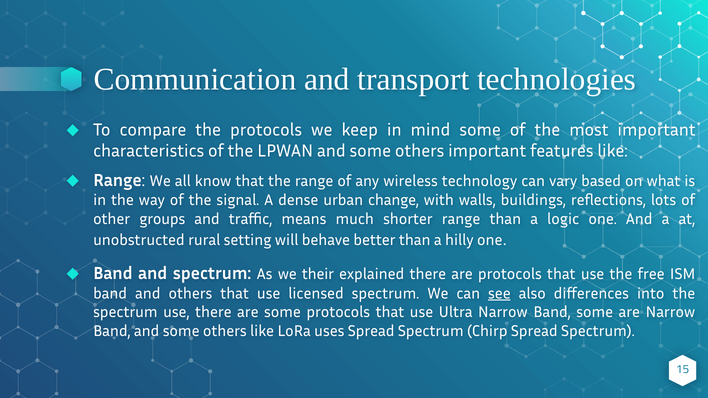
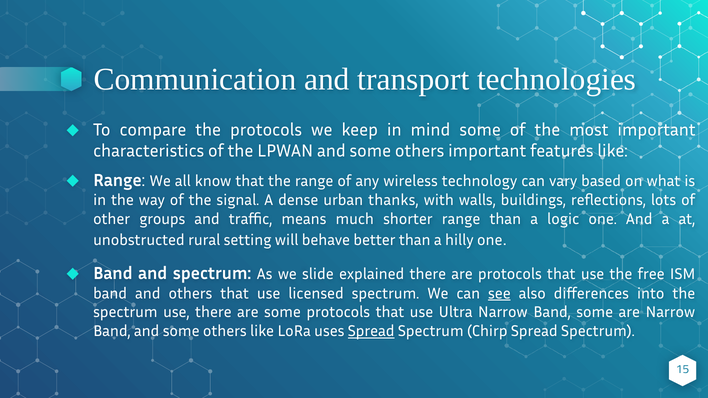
change: change -> thanks
their: their -> slide
Spread at (371, 331) underline: none -> present
